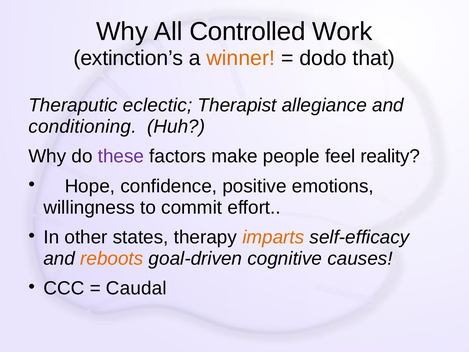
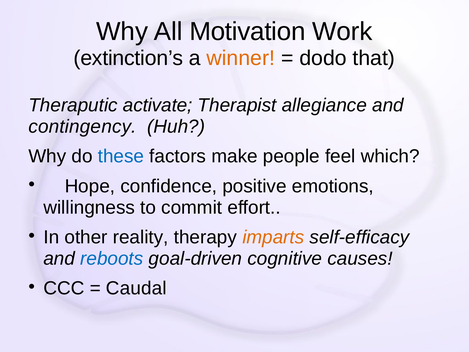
Controlled: Controlled -> Motivation
eclectic: eclectic -> activate
conditioning: conditioning -> contingency
these colour: purple -> blue
reality: reality -> which
states: states -> reality
reboots colour: orange -> blue
